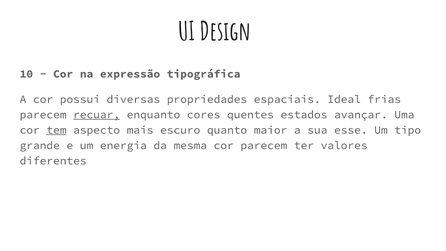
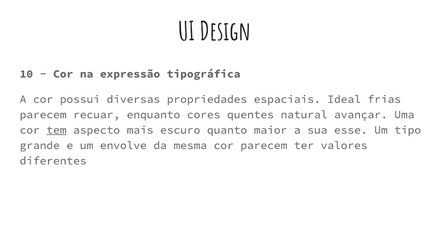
recuar underline: present -> none
estados: estados -> natural
energia: energia -> envolve
